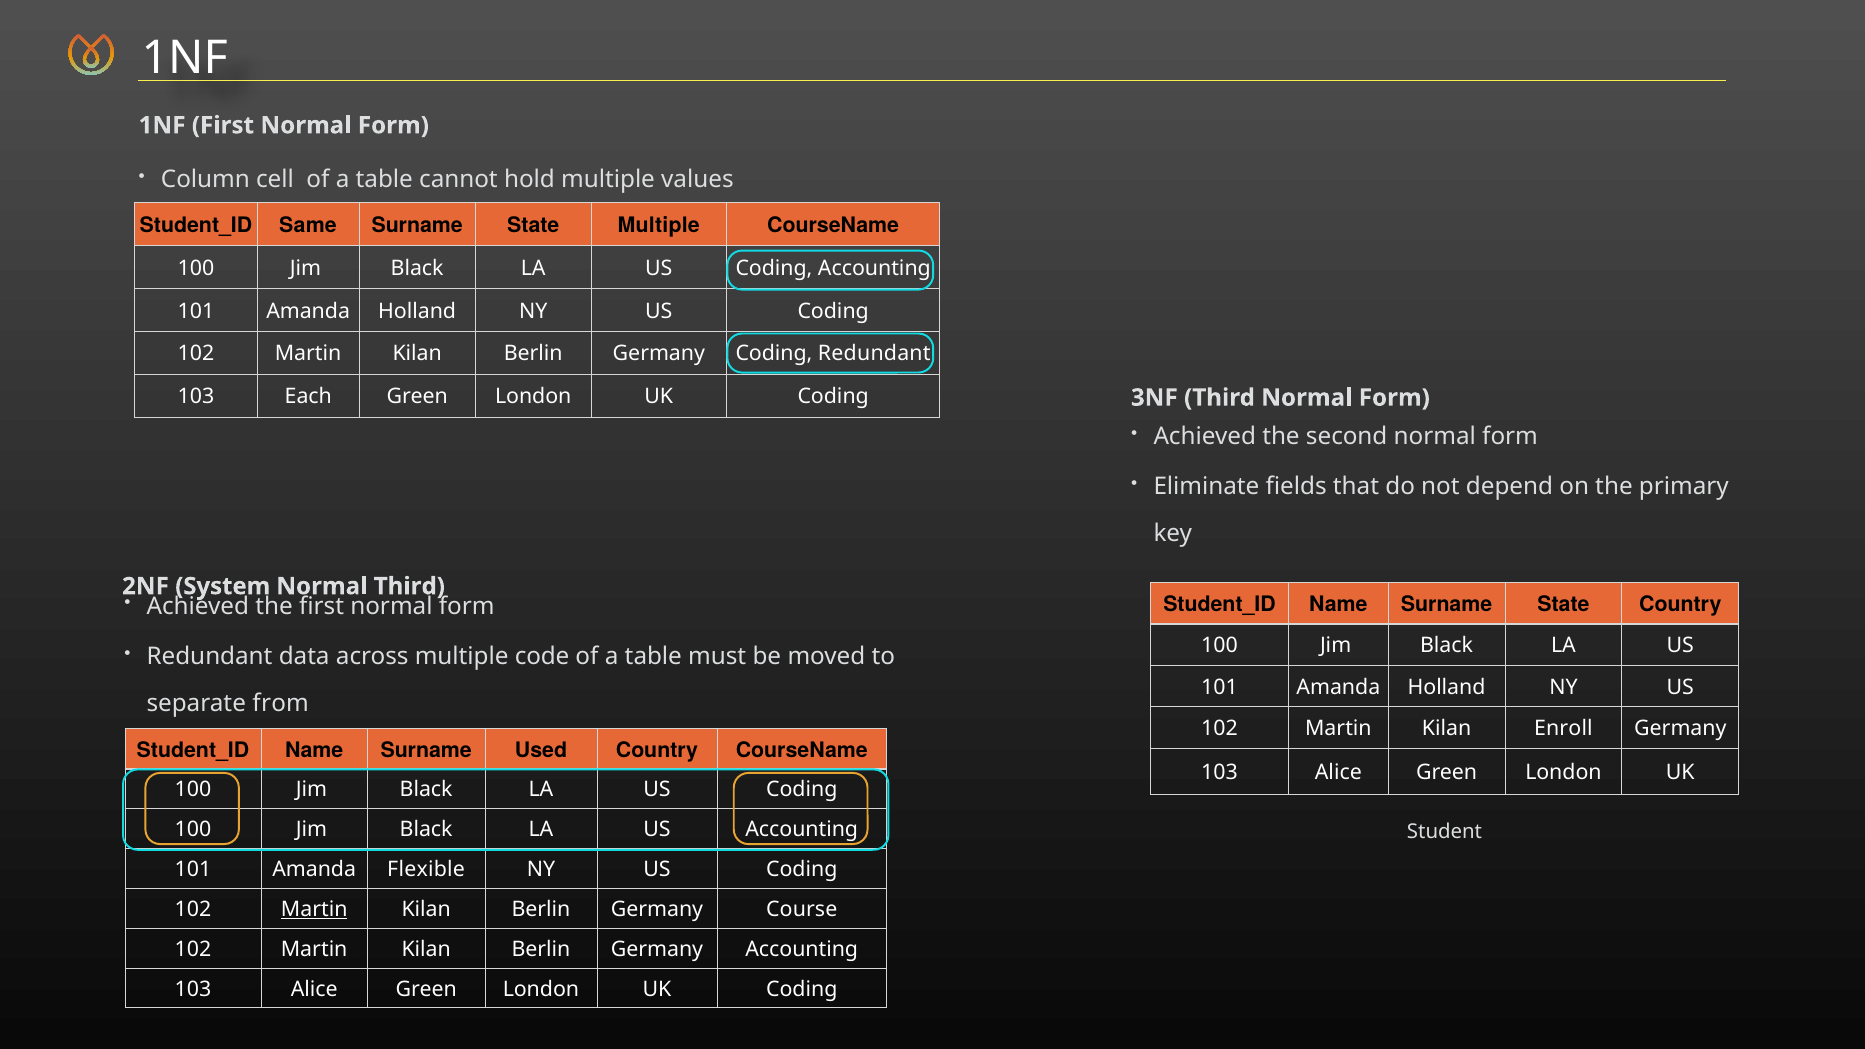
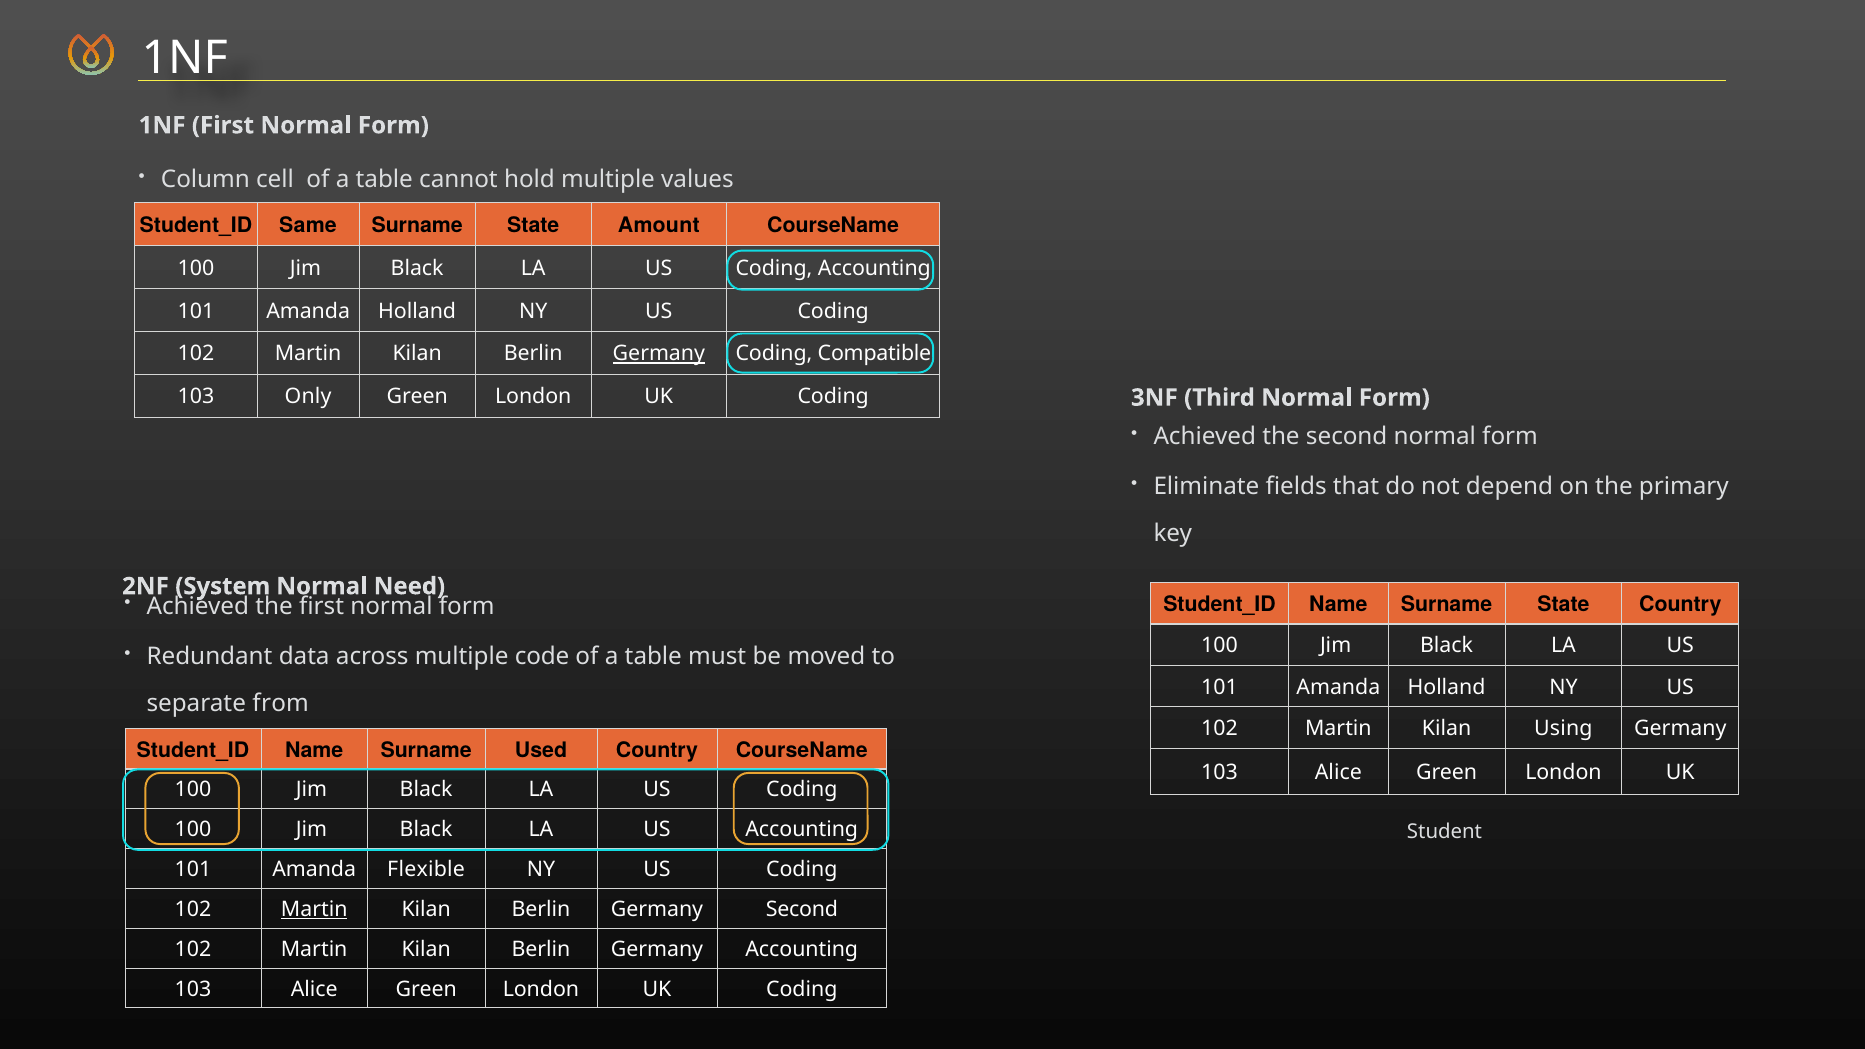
State Multiple: Multiple -> Amount
Germany at (659, 354) underline: none -> present
Coding Redundant: Redundant -> Compatible
Each: Each -> Only
Normal Third: Third -> Need
Enroll: Enroll -> Using
Germany Course: Course -> Second
